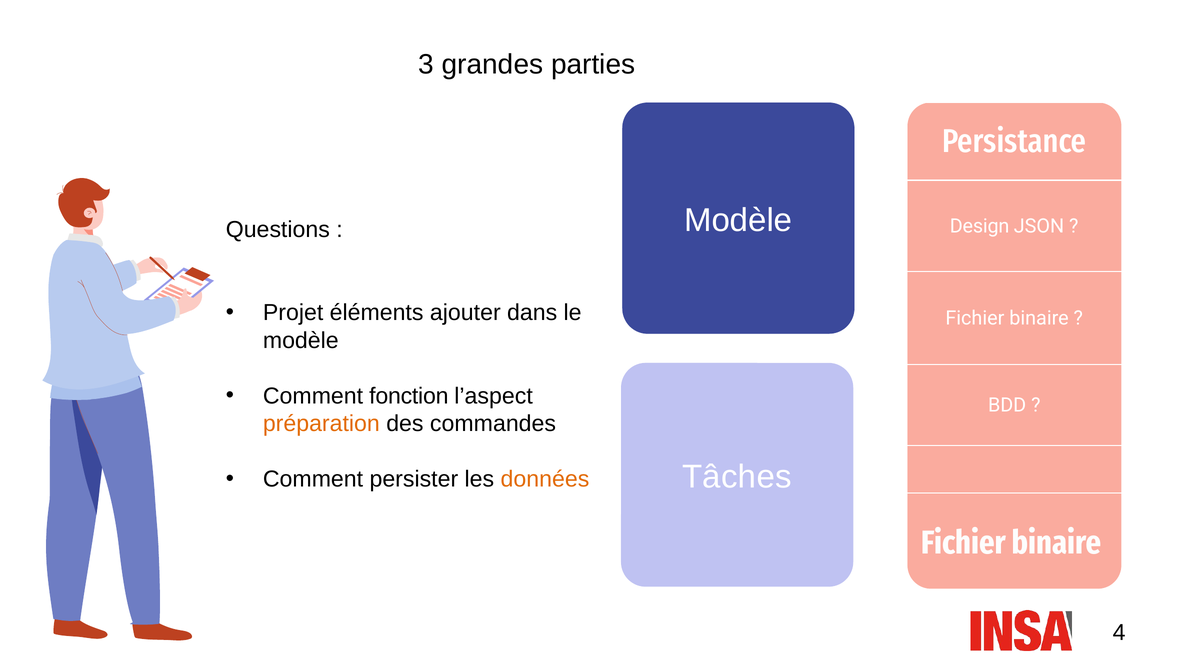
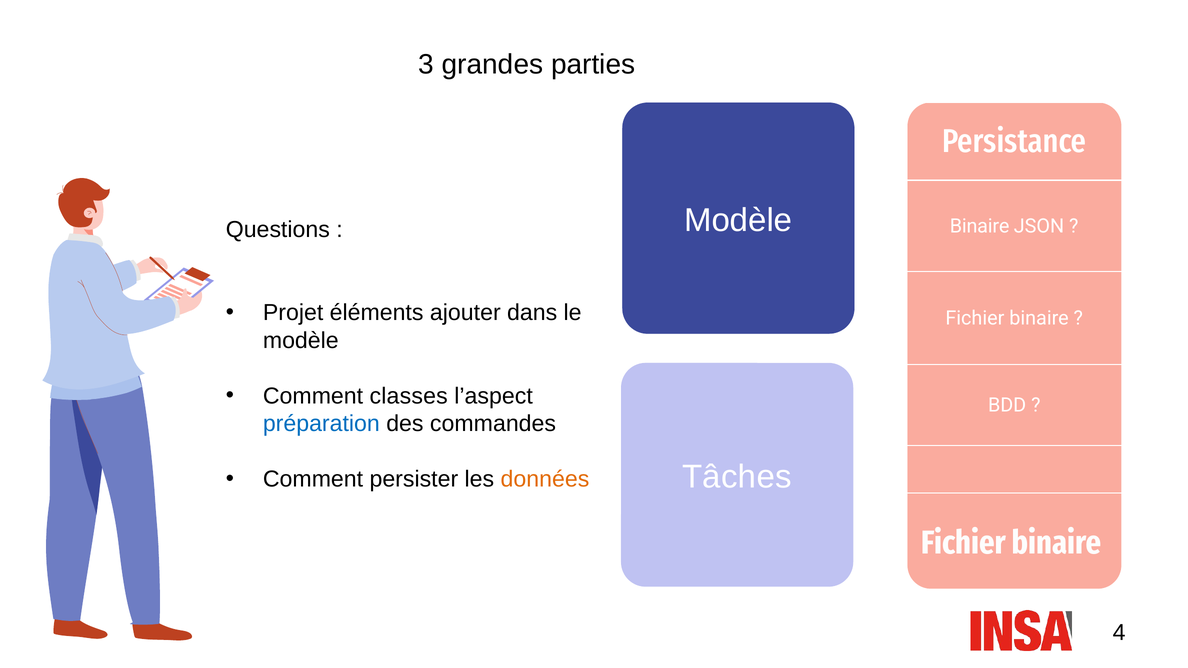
Design at (980, 226): Design -> Binaire
fonction: fonction -> classes
préparation colour: orange -> blue
